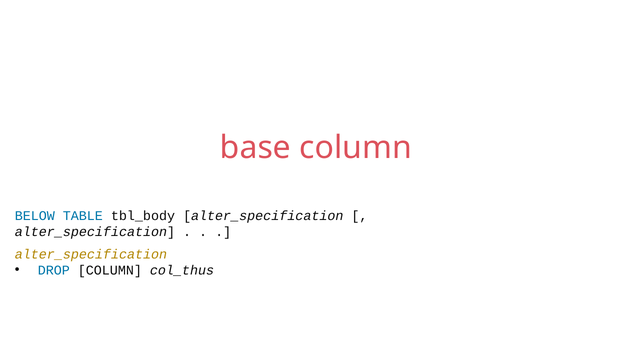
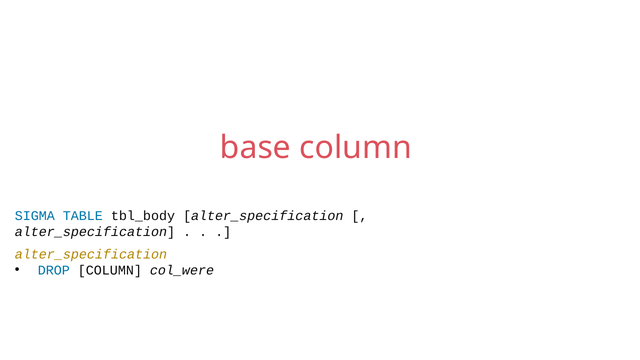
BELOW: BELOW -> SIGMA
col_thus: col_thus -> col_were
